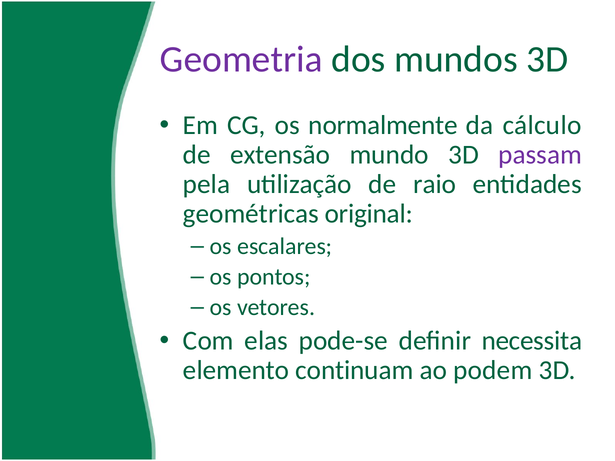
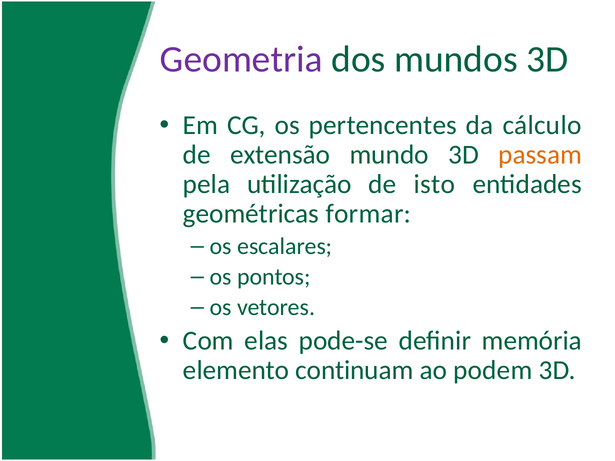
normalmente: normalmente -> pertencentes
passam colour: purple -> orange
raio: raio -> isto
original: original -> formar
necessita: necessita -> memória
